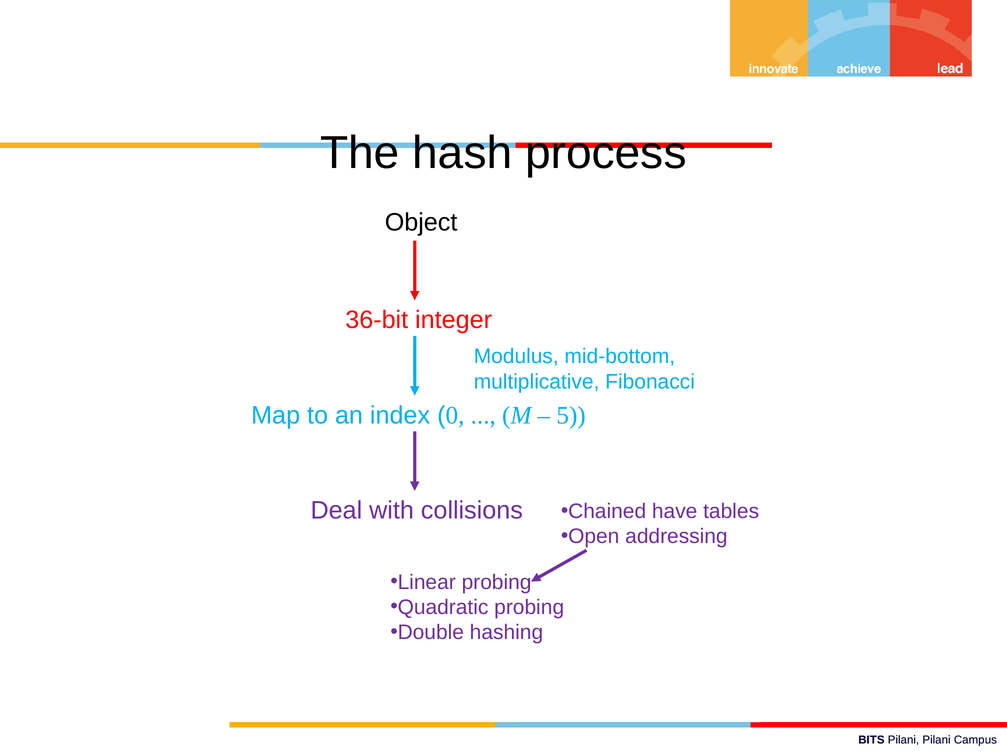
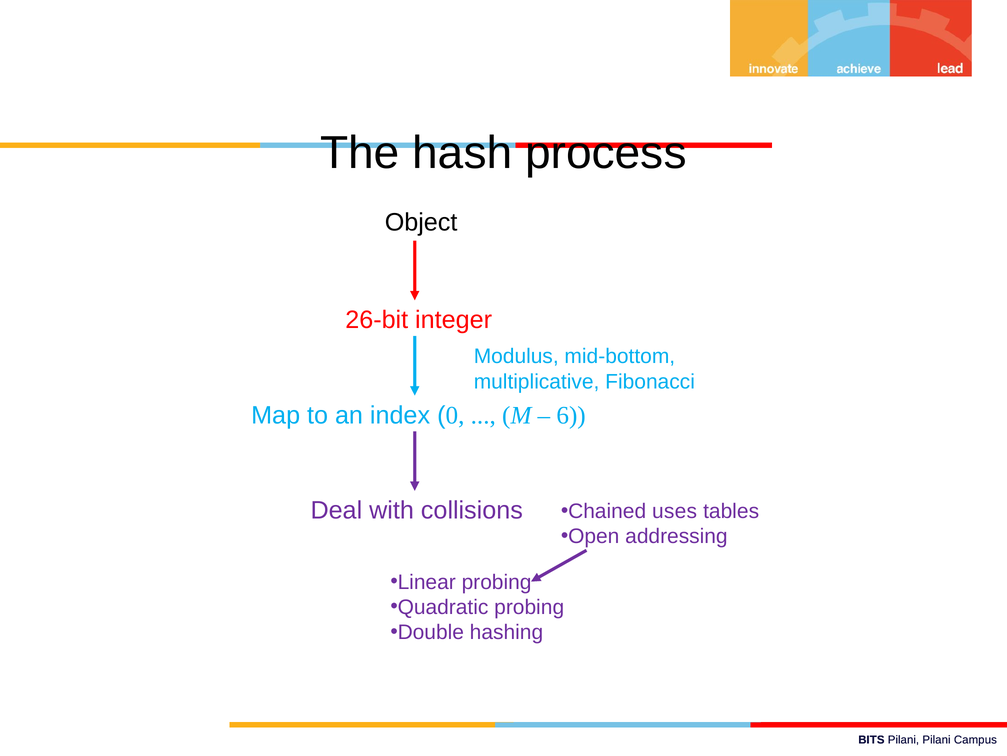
36-bit: 36-bit -> 26-bit
5: 5 -> 6
have: have -> uses
